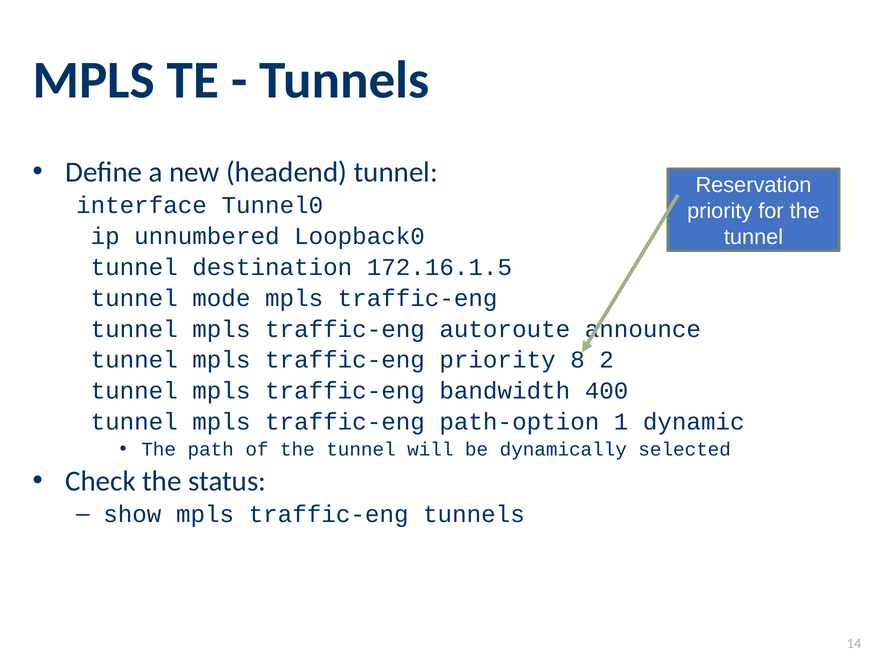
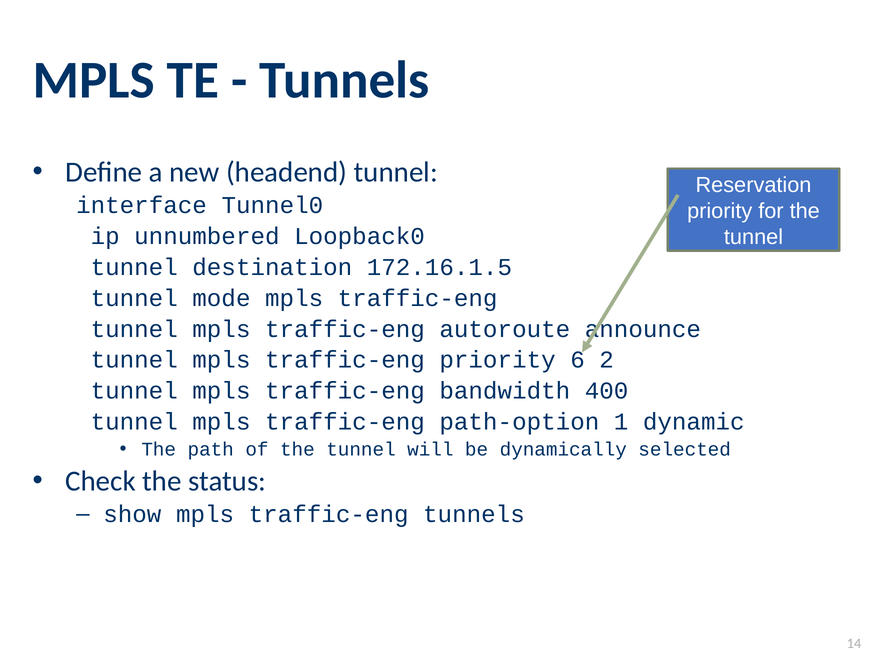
8: 8 -> 6
